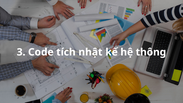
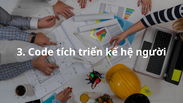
nhật: nhật -> triển
thông: thông -> người
